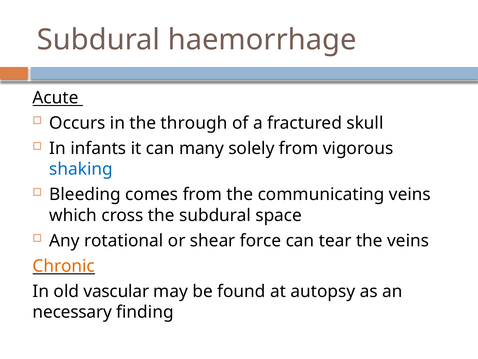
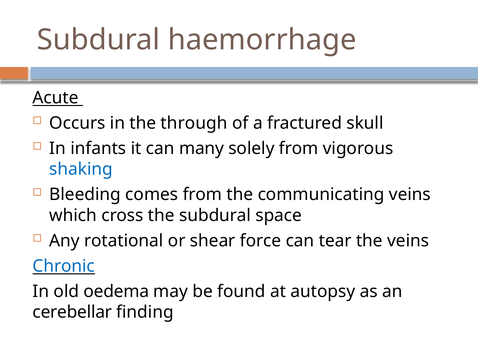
Chronic colour: orange -> blue
vascular: vascular -> oedema
necessary: necessary -> cerebellar
